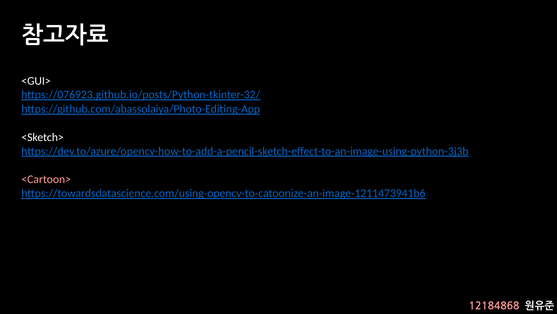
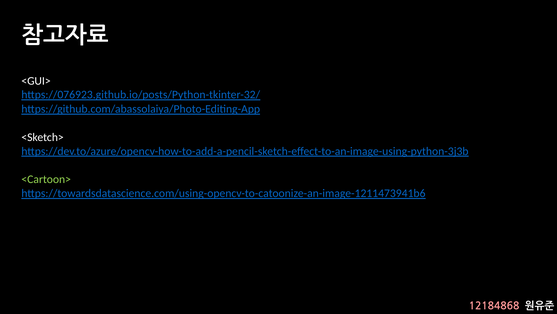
<Cartoon> colour: pink -> light green
